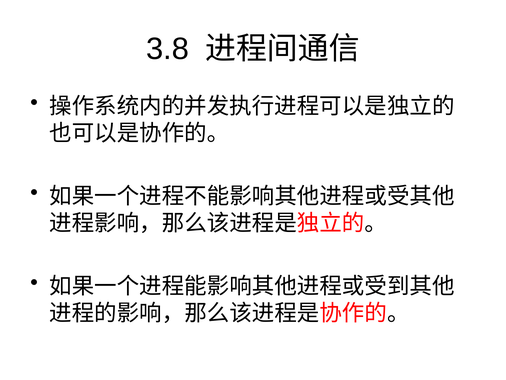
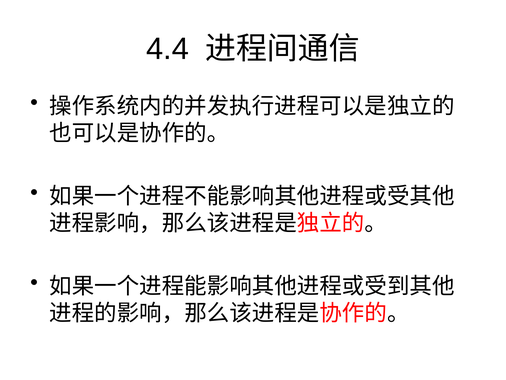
3.8: 3.8 -> 4.4
